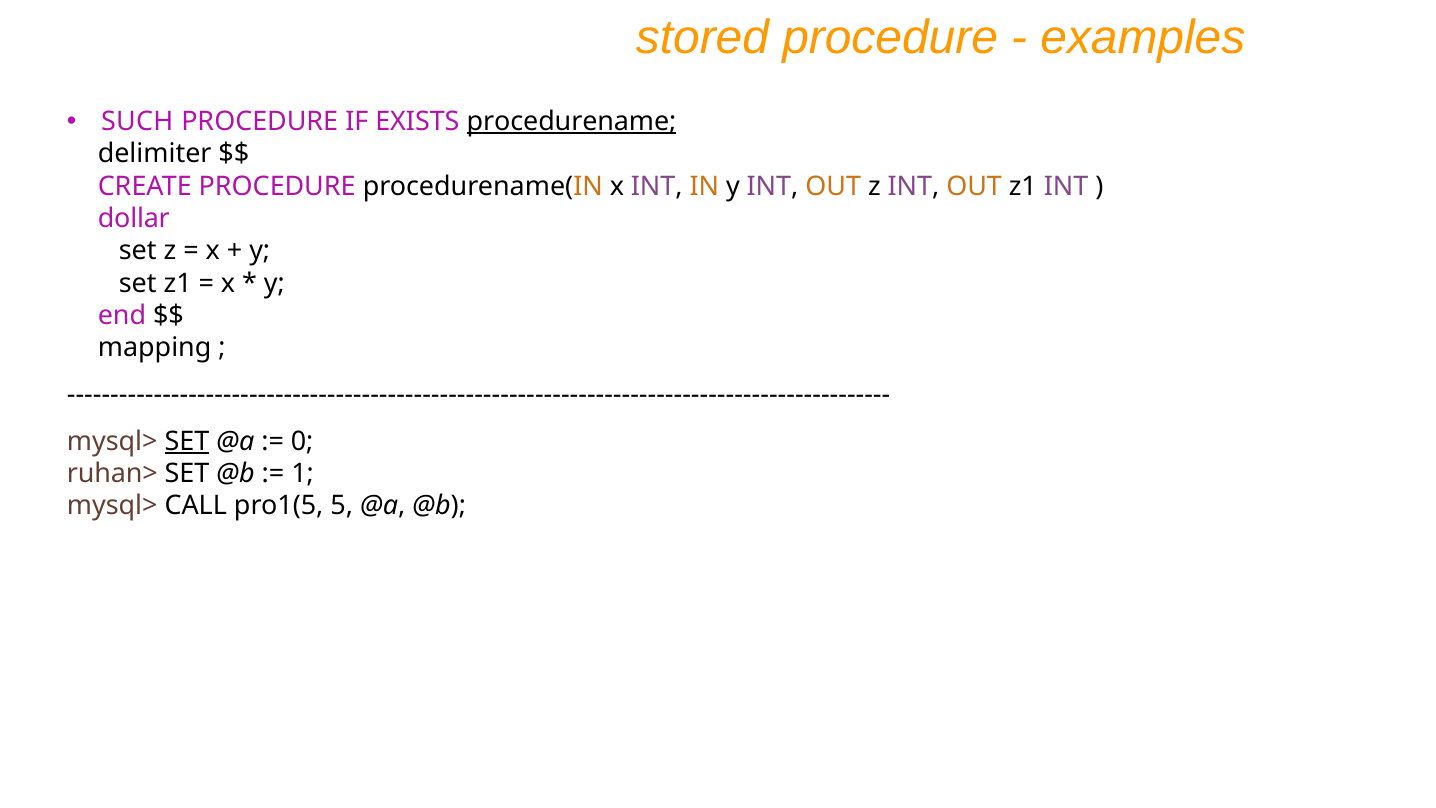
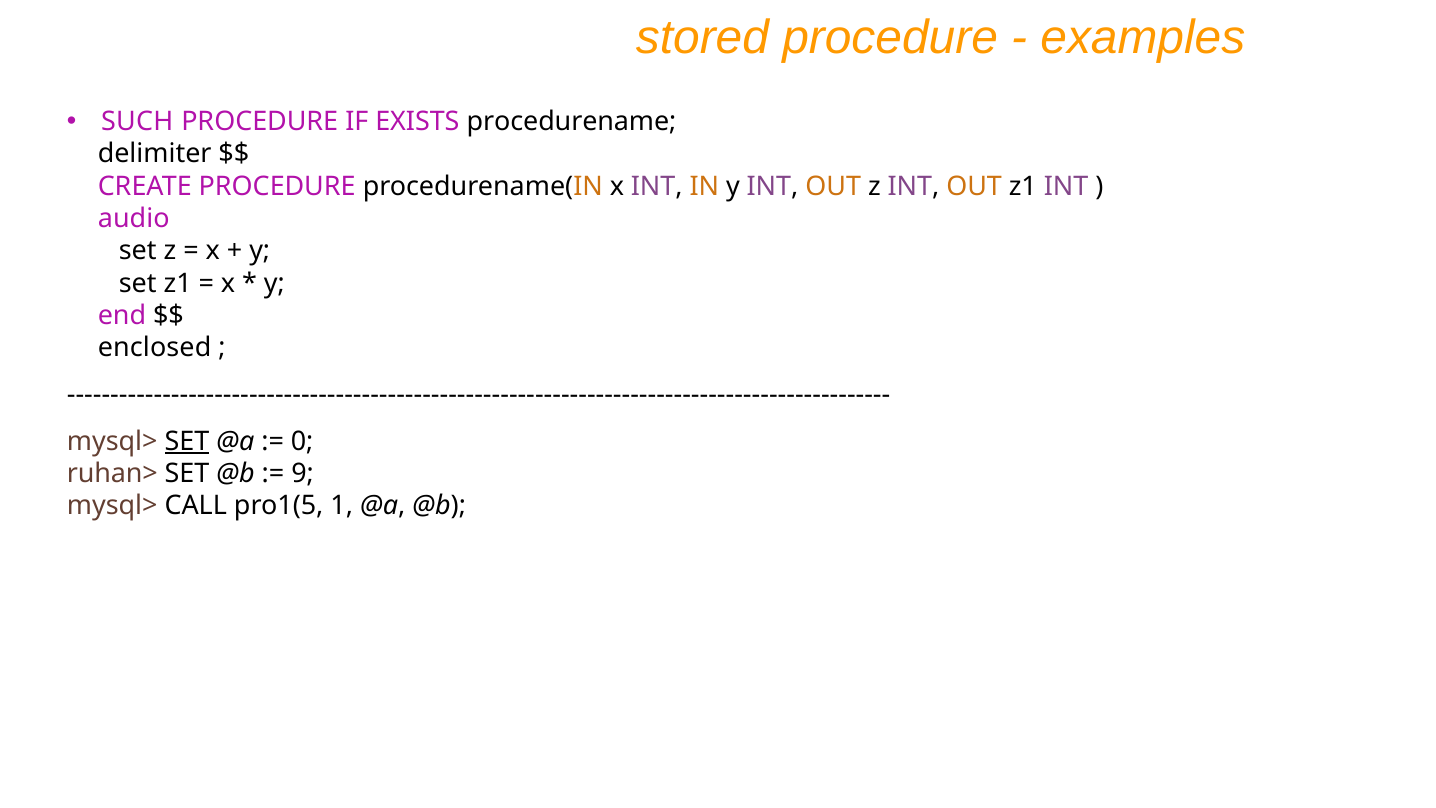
procedurename underline: present -> none
dollar: dollar -> audio
mapping: mapping -> enclosed
1: 1 -> 9
5: 5 -> 1
